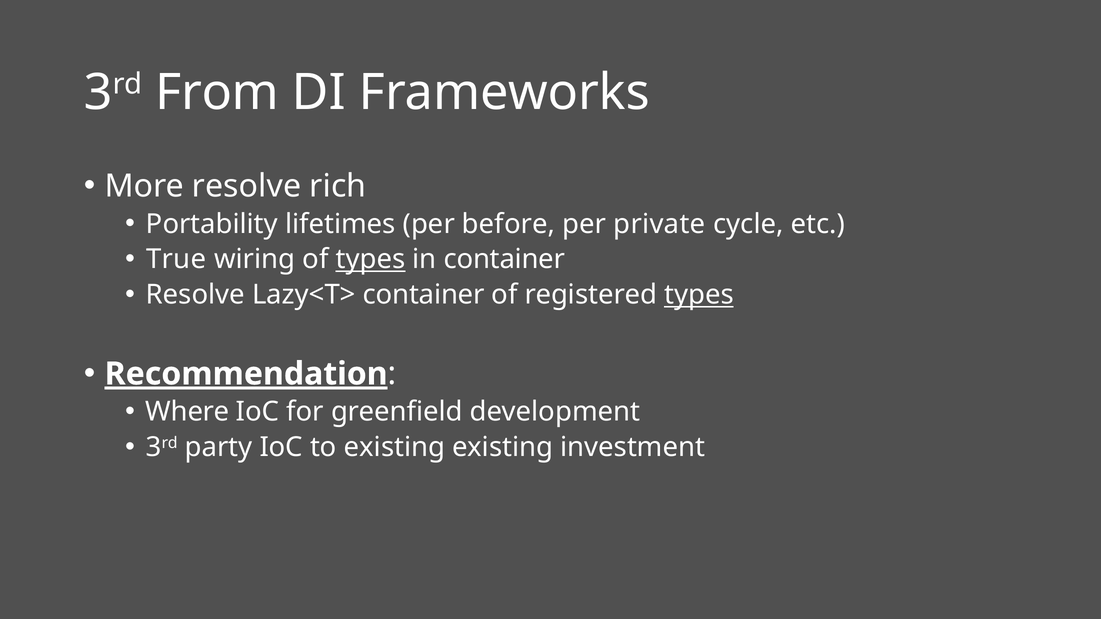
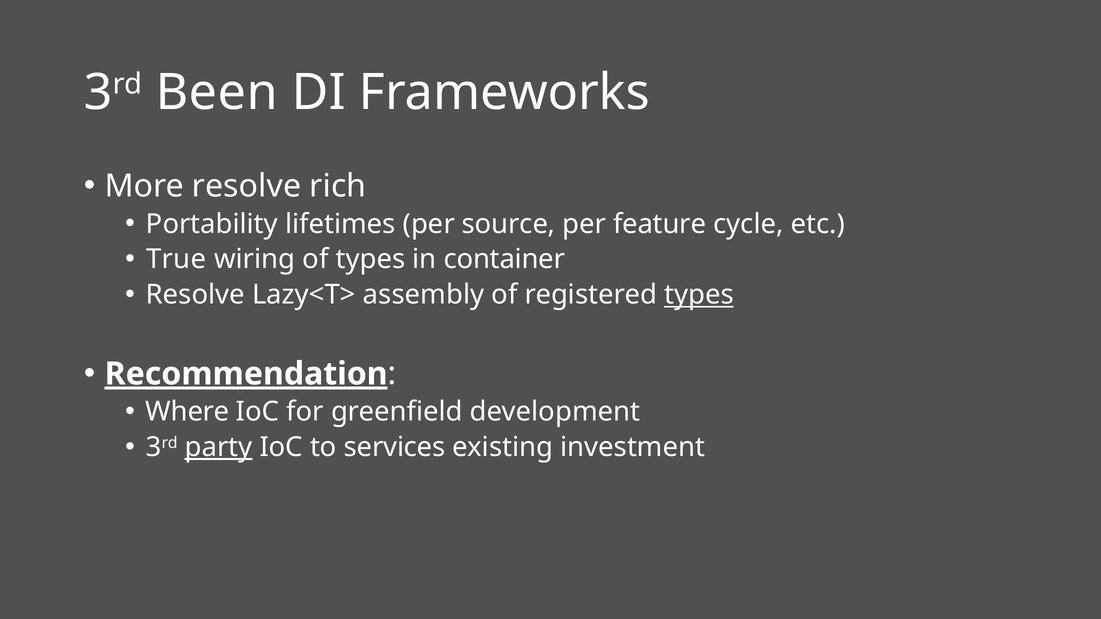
From: From -> Been
before: before -> source
private: private -> feature
types at (370, 260) underline: present -> none
Lazy<T> container: container -> assembly
party underline: none -> present
to existing: existing -> services
